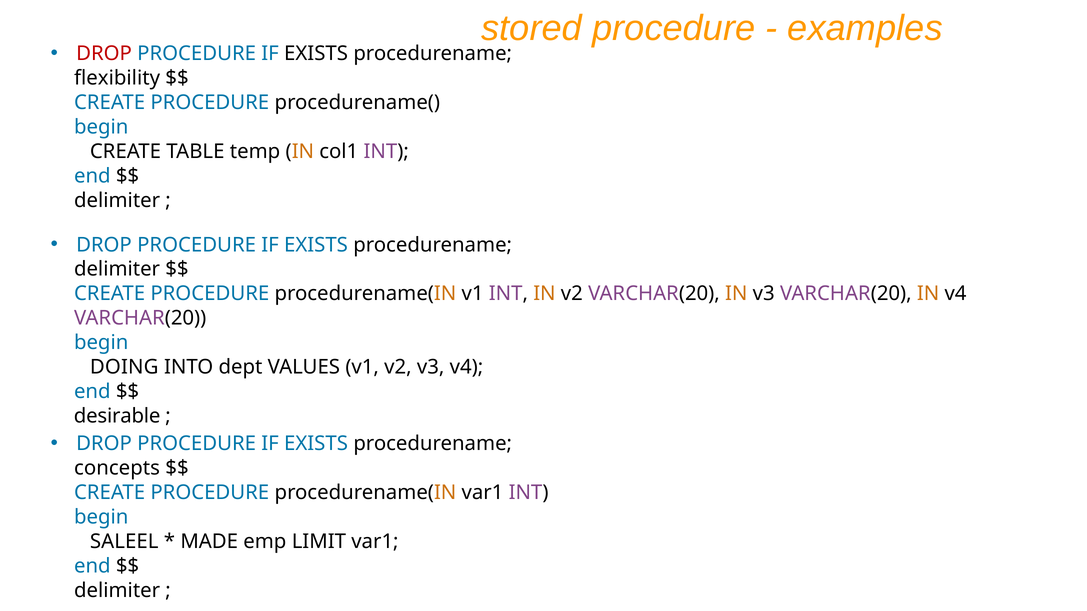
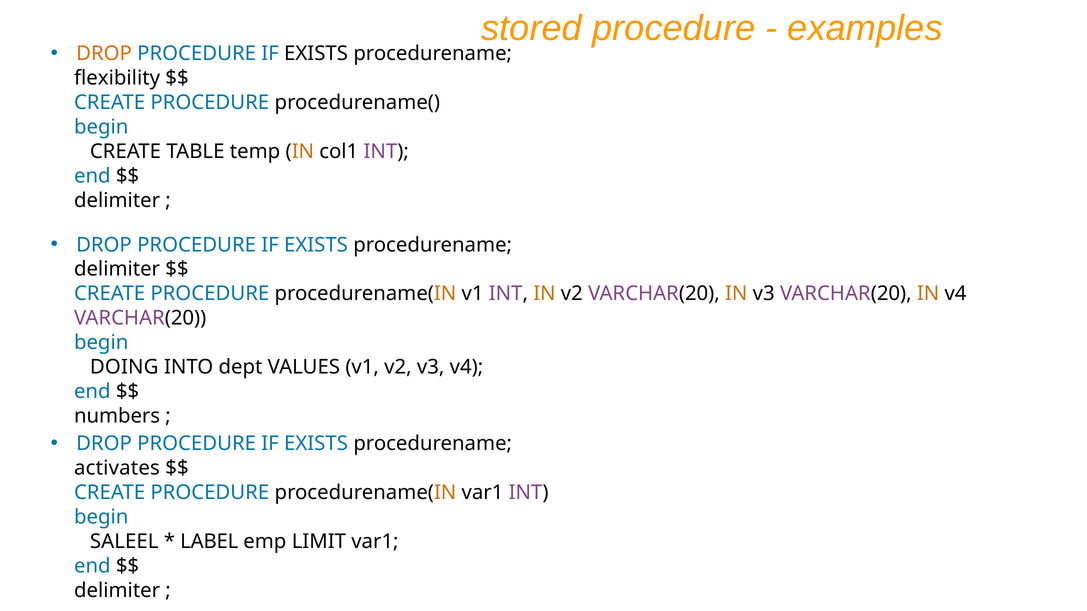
DROP at (104, 54) colour: red -> orange
desirable: desirable -> numbers
concepts: concepts -> activates
MADE: MADE -> LABEL
